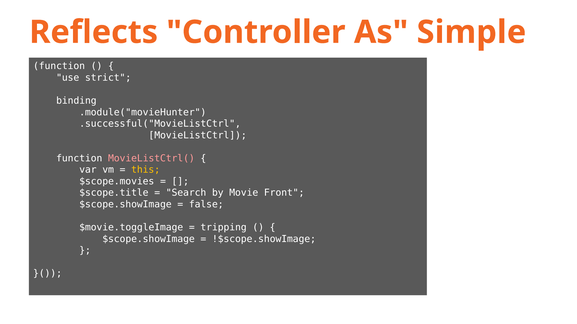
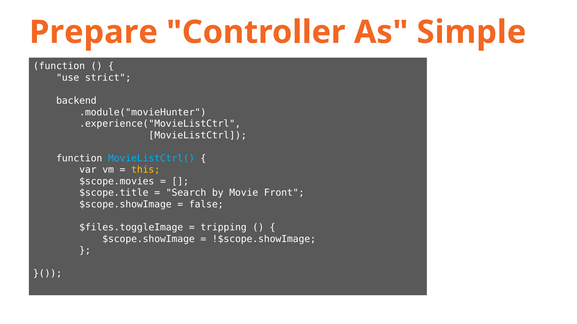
Reflects: Reflects -> Prepare
binding: binding -> backend
.successful("MovieListCtrl: .successful("MovieListCtrl -> .experience("MovieListCtrl
MovieListCtrl( colour: pink -> light blue
$movie.toggleImage: $movie.toggleImage -> $files.toggleImage
